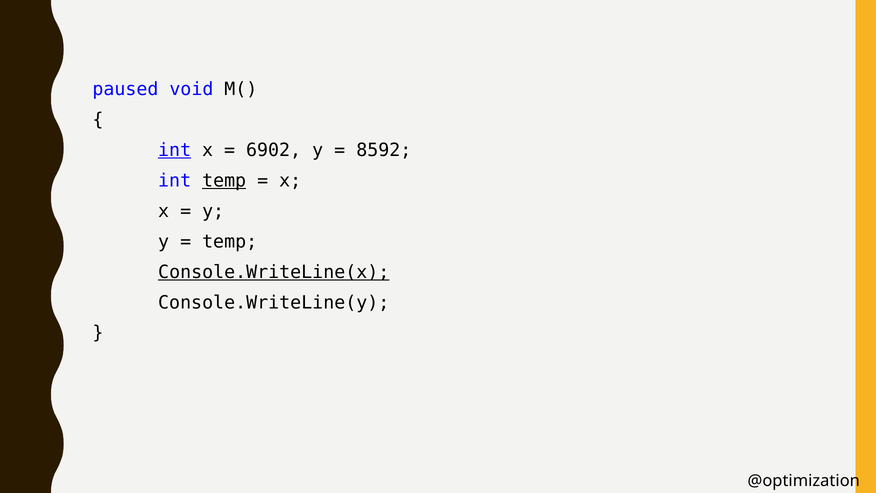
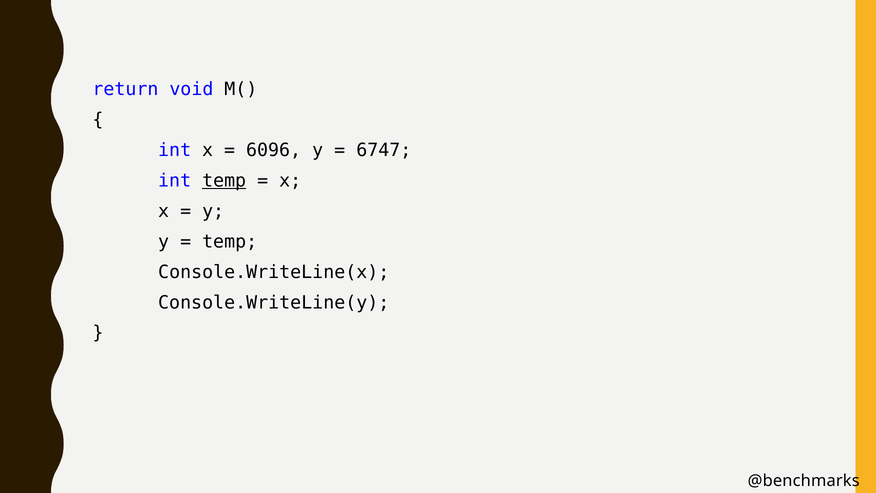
paused: paused -> return
int at (175, 150) underline: present -> none
6902: 6902 -> 6096
8592: 8592 -> 6747
Console.WriteLine(x underline: present -> none
@optimization: @optimization -> @benchmarks
